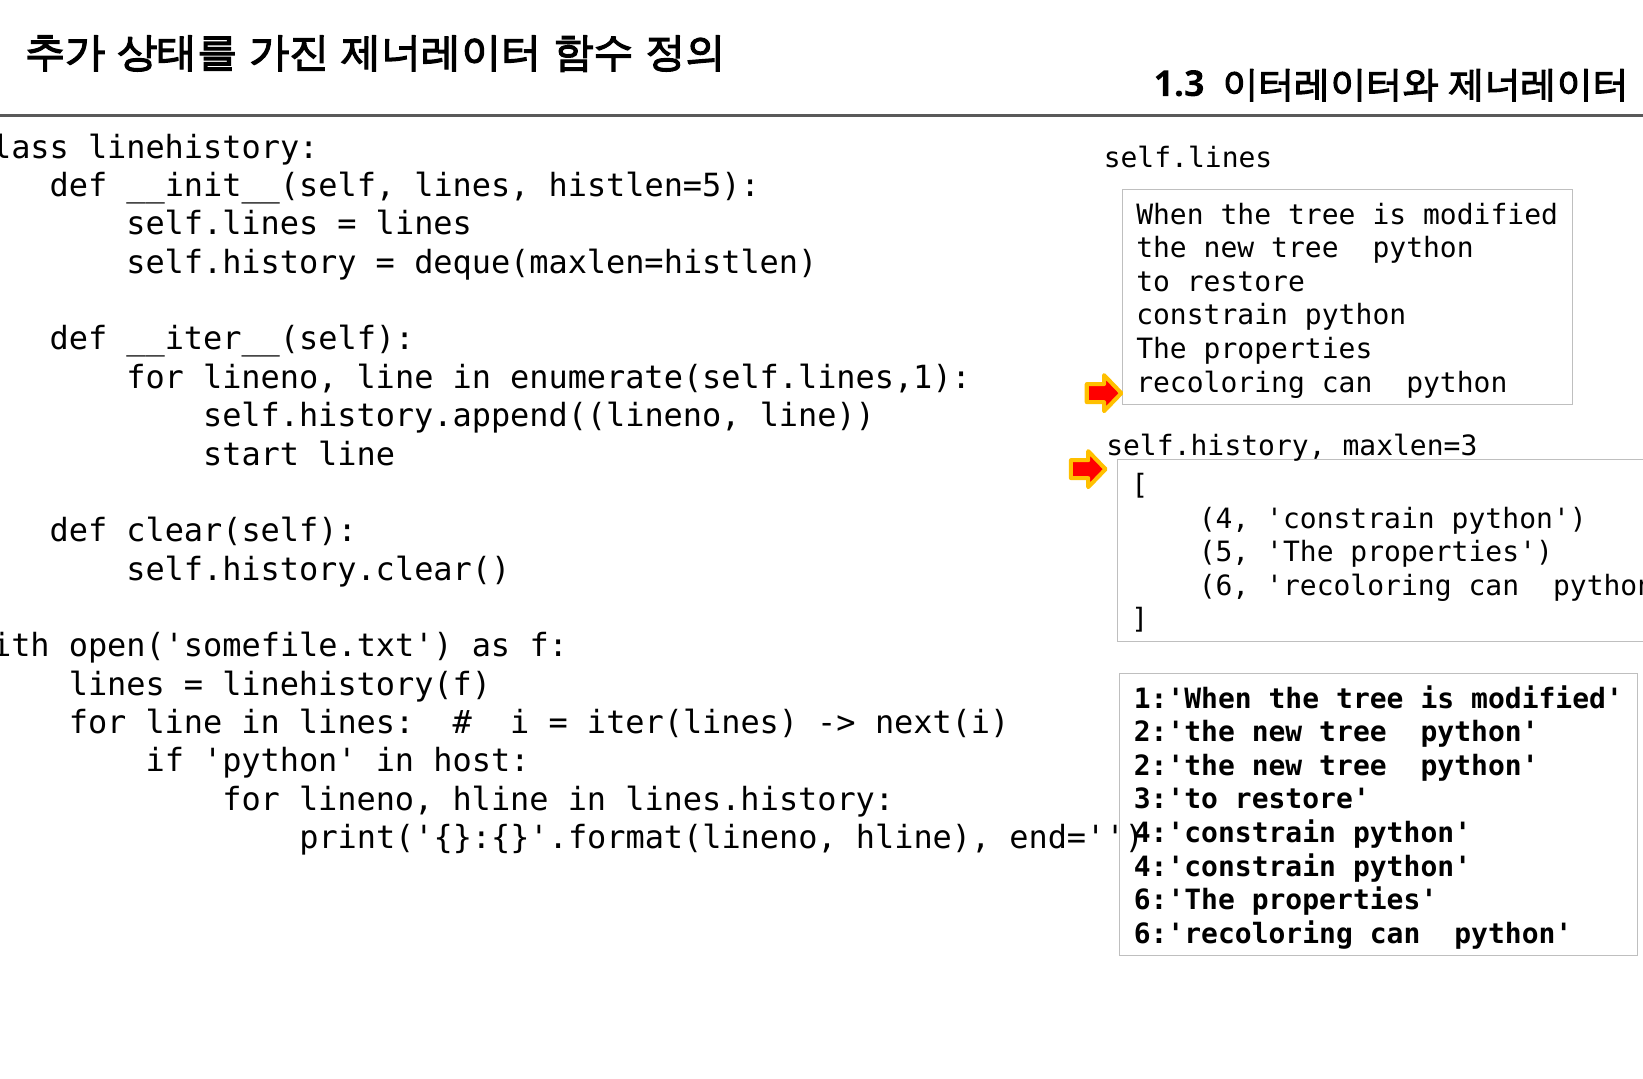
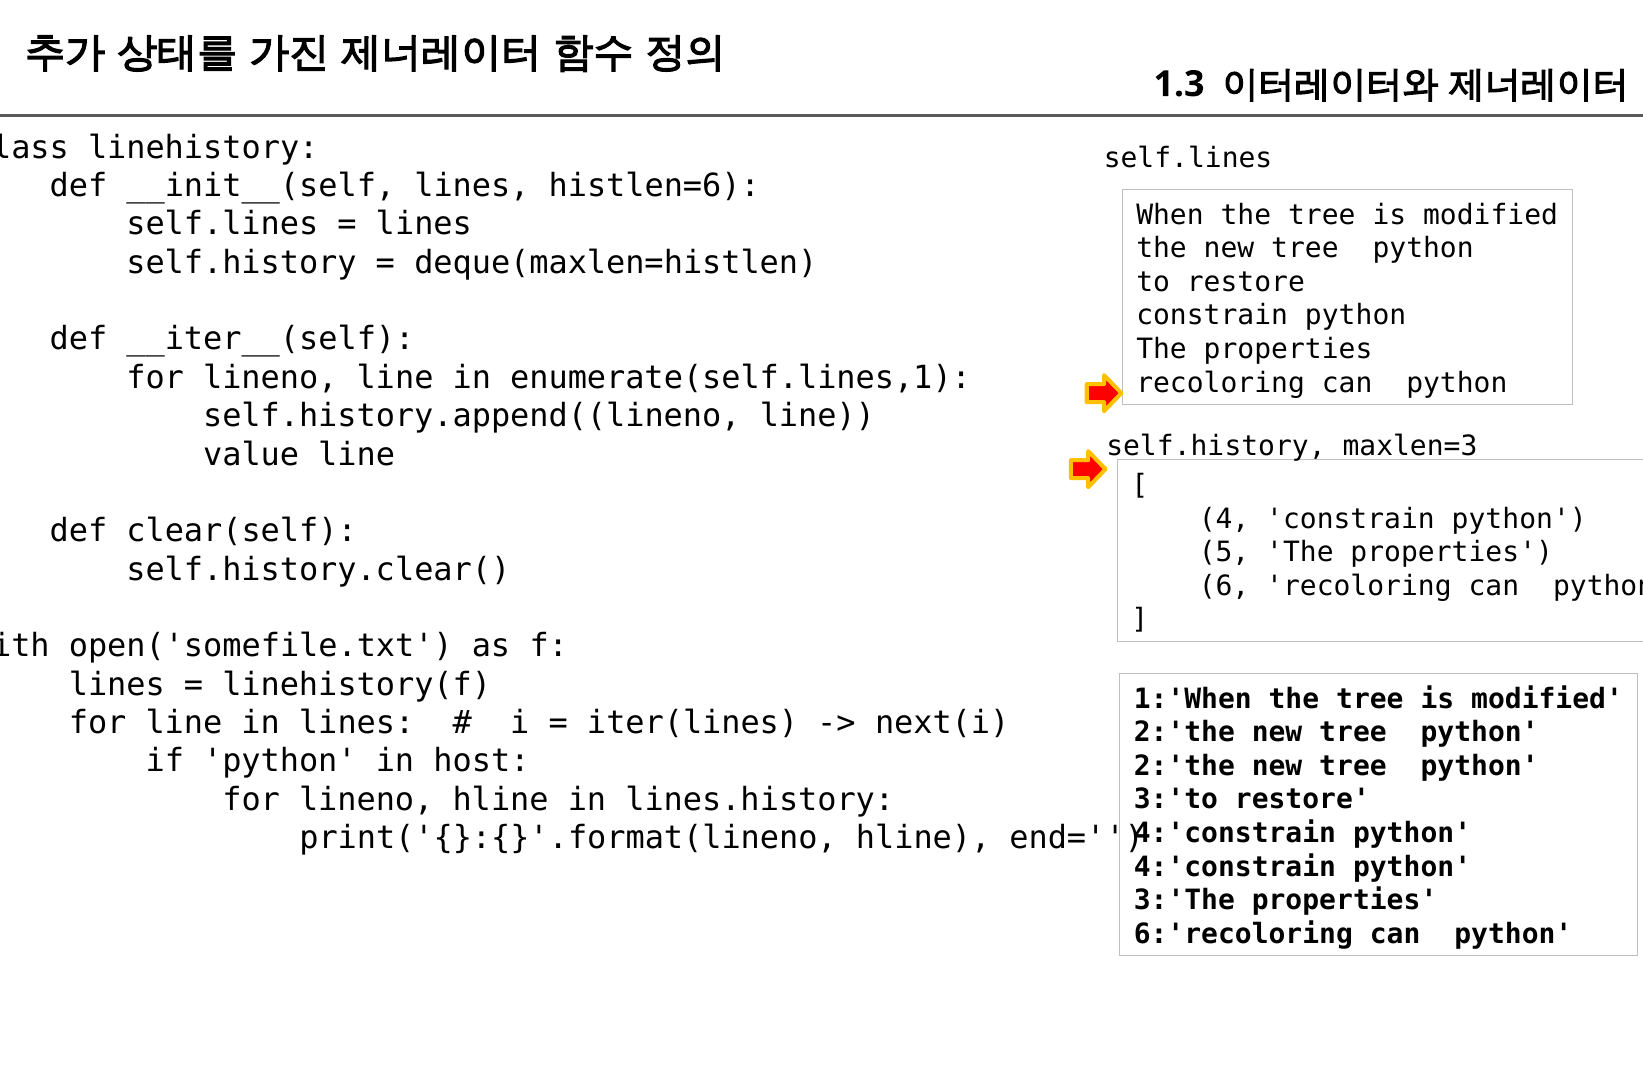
histlen=5: histlen=5 -> histlen=6
start: start -> value
6:'The: 6:'The -> 3:'The
